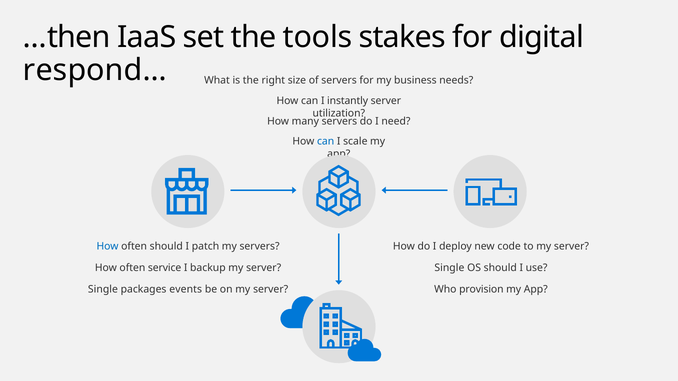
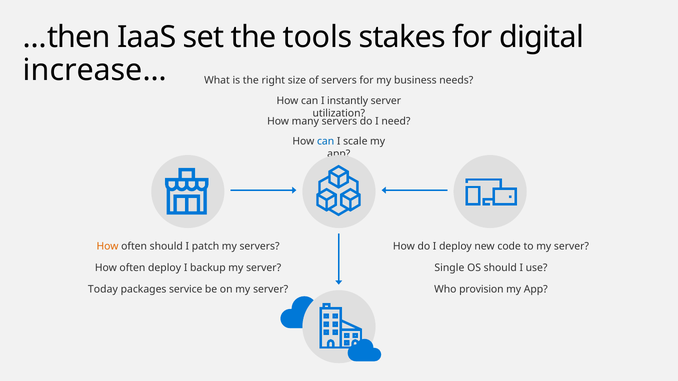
respond…: respond… -> increase…
How at (108, 246) colour: blue -> orange
often service: service -> deploy
Single at (103, 290): Single -> Today
events: events -> service
